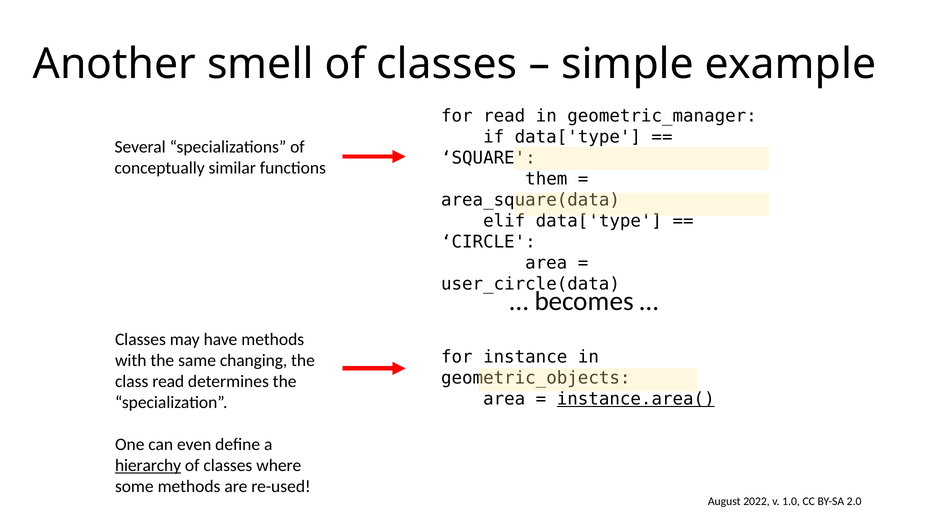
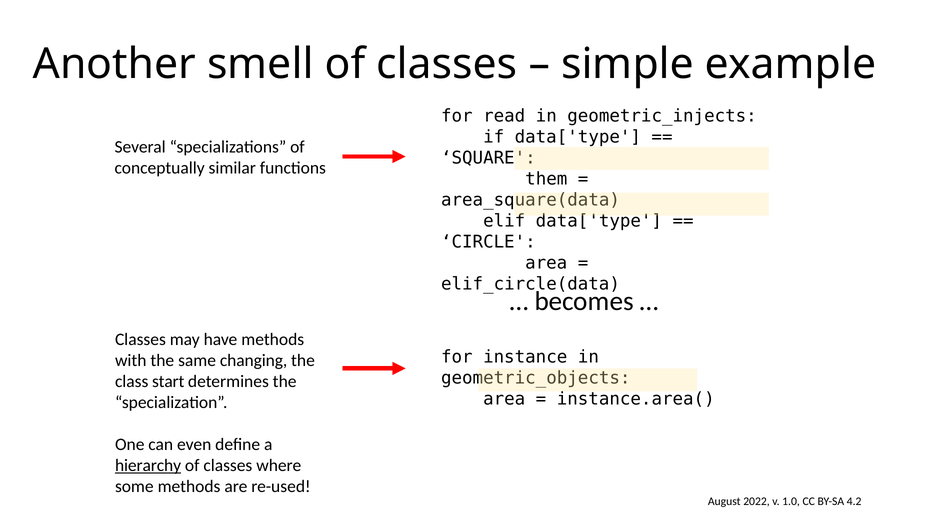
geometric_manager: geometric_manager -> geometric_injects
user_circle(data: user_circle(data -> elif_circle(data
class read: read -> start
instance.area( underline: present -> none
2.0: 2.0 -> 4.2
